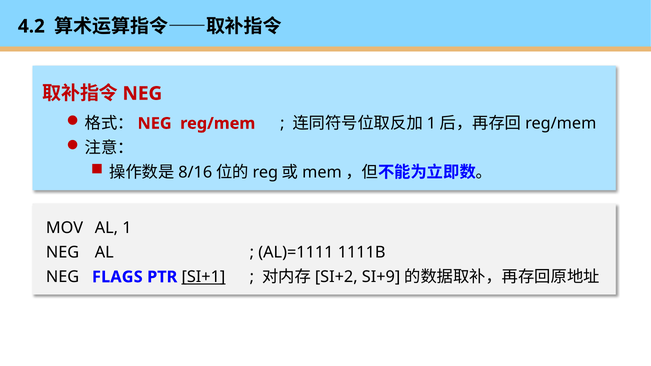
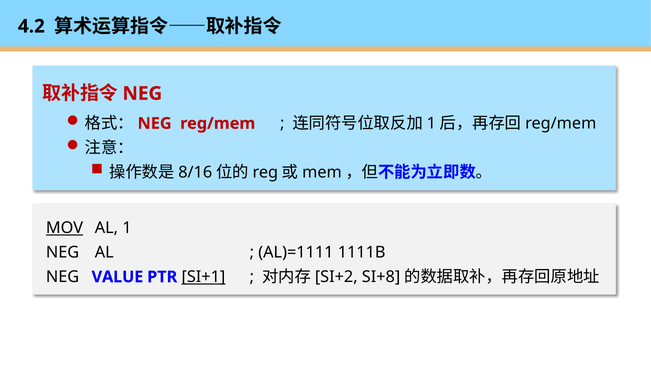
MOV underline: none -> present
FLAGS: FLAGS -> VALUE
SI+9: SI+9 -> SI+8
